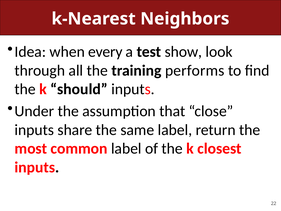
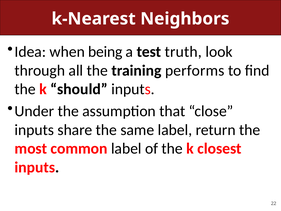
every: every -> being
show: show -> truth
